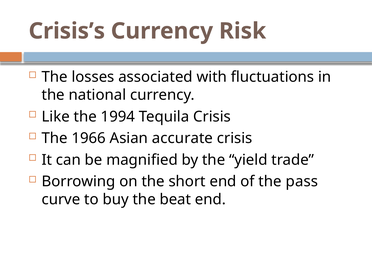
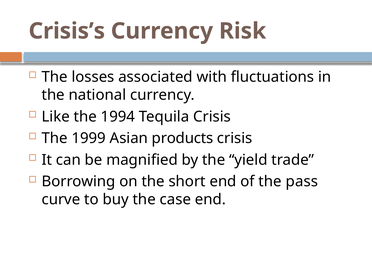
1966: 1966 -> 1999
accurate: accurate -> products
beat: beat -> case
